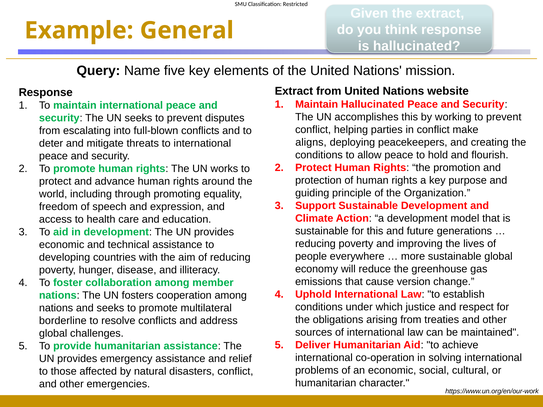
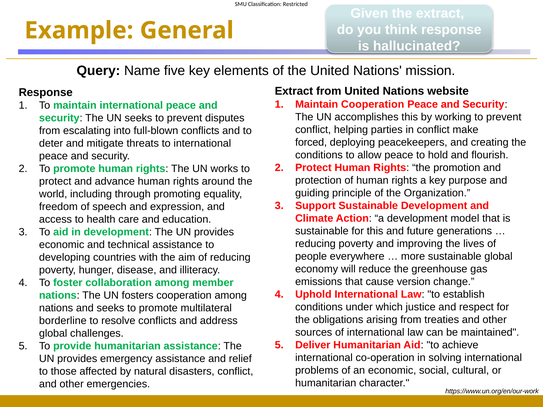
Maintain Hallucinated: Hallucinated -> Cooperation
aligns: aligns -> forced
